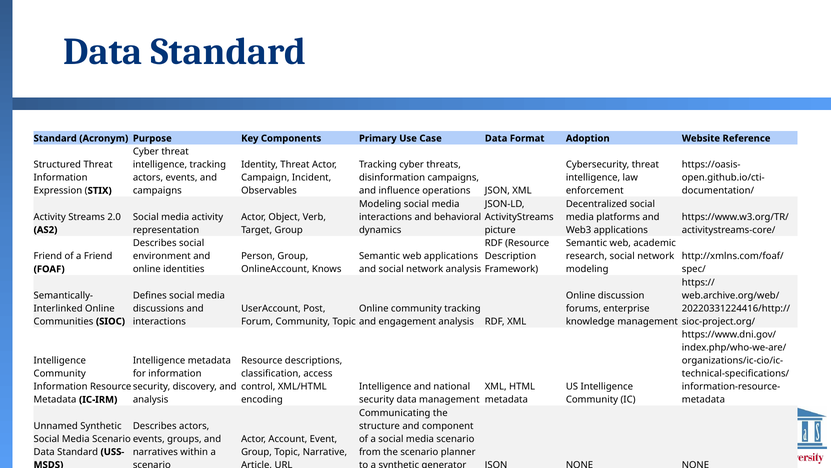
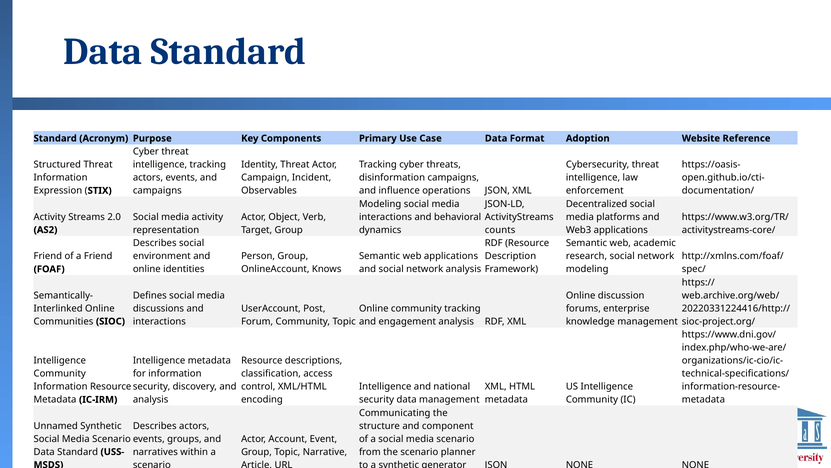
picture: picture -> counts
